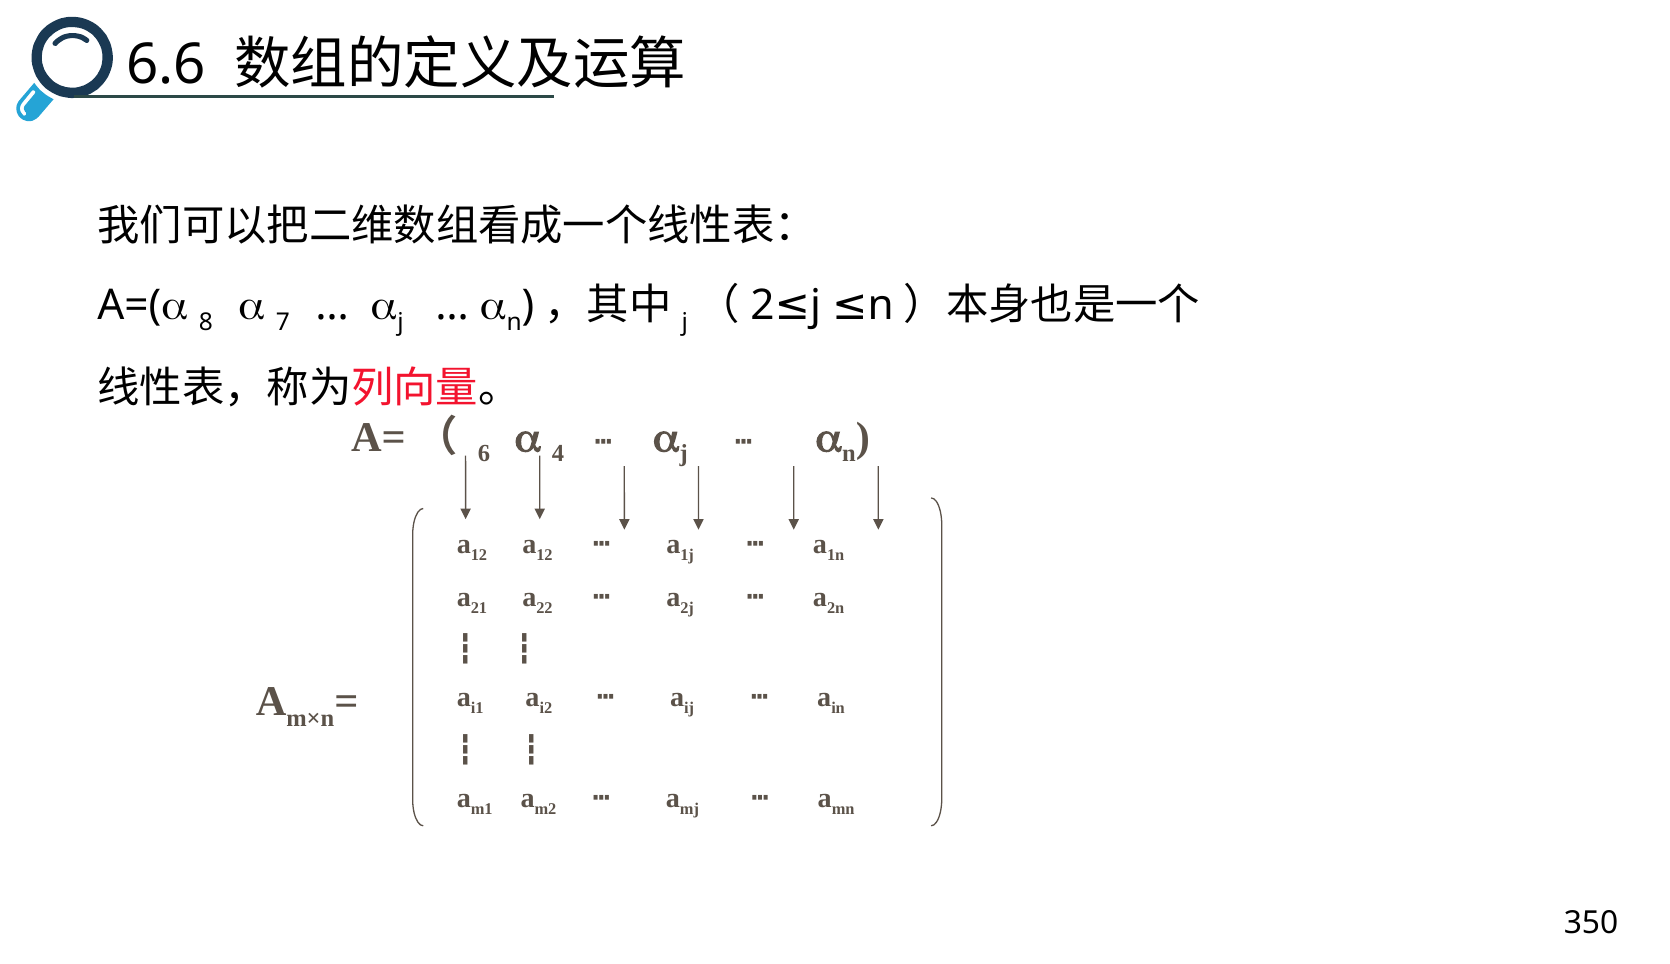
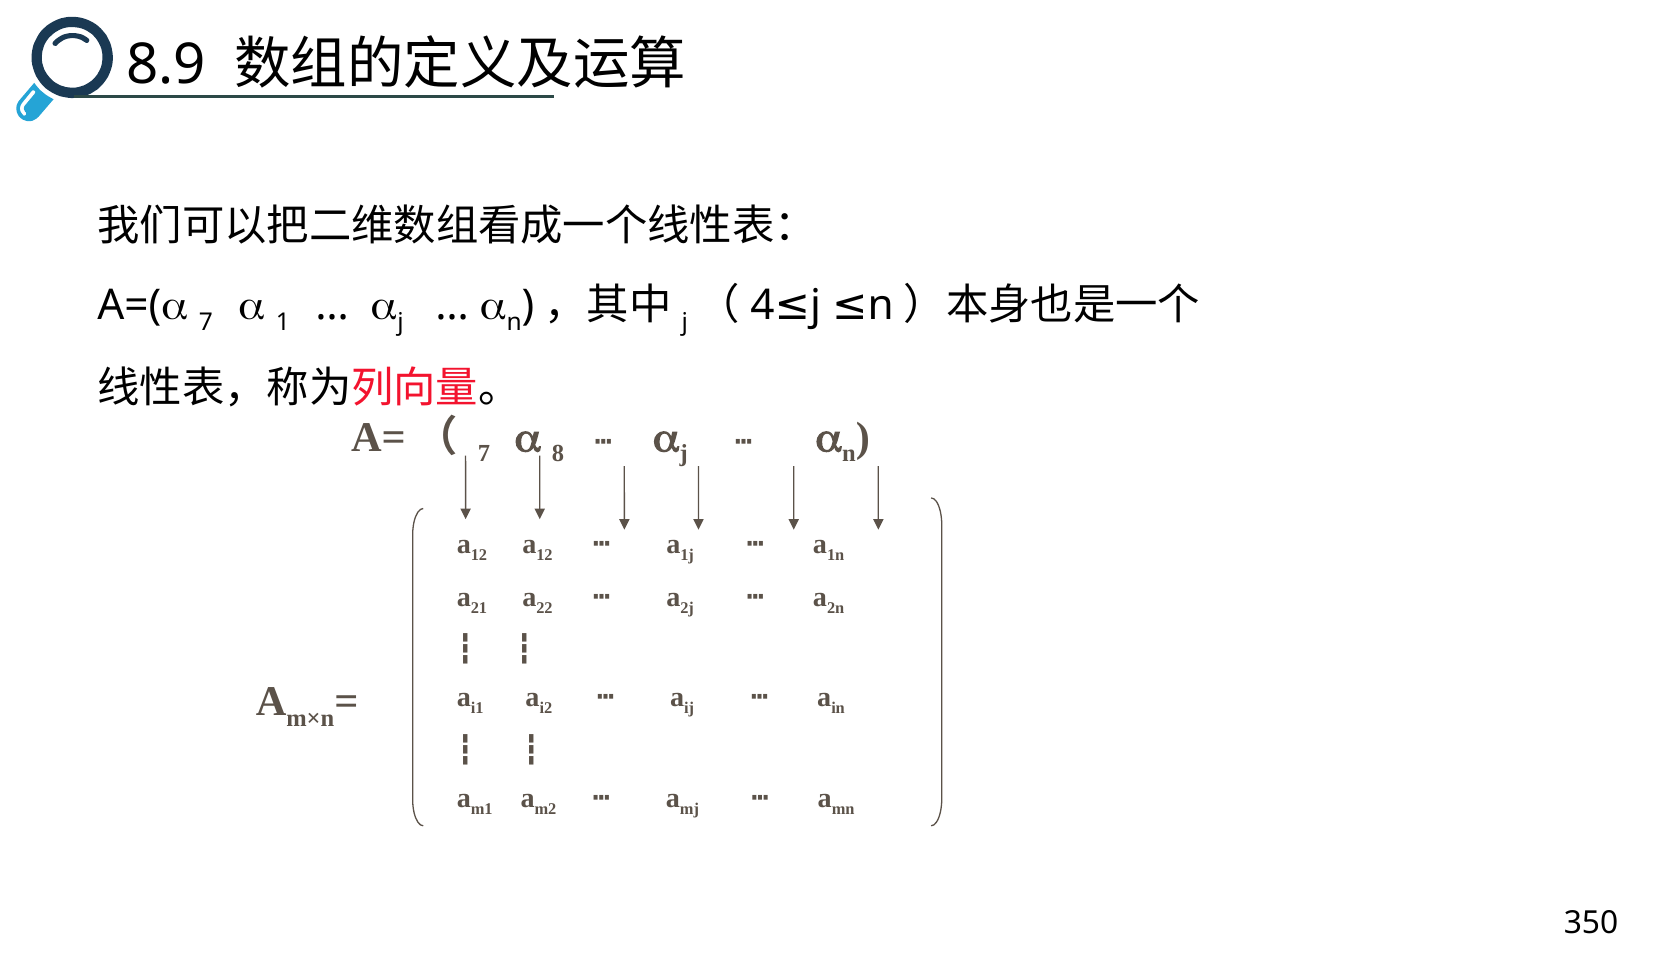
6.6: 6.6 -> 8.9
A=( 8: 8 -> 7
7: 7 -> 1
2: 2 -> 4
6 at (484, 454): 6 -> 7
4: 4 -> 8
